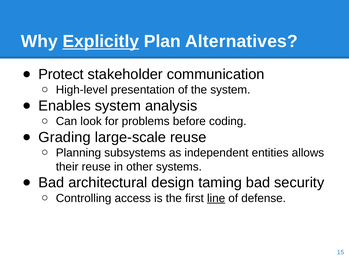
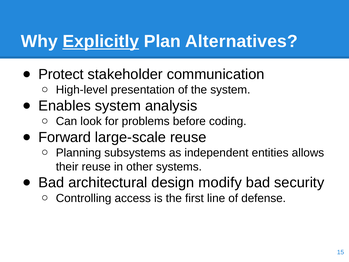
Grading: Grading -> Forward
taming: taming -> modify
line underline: present -> none
